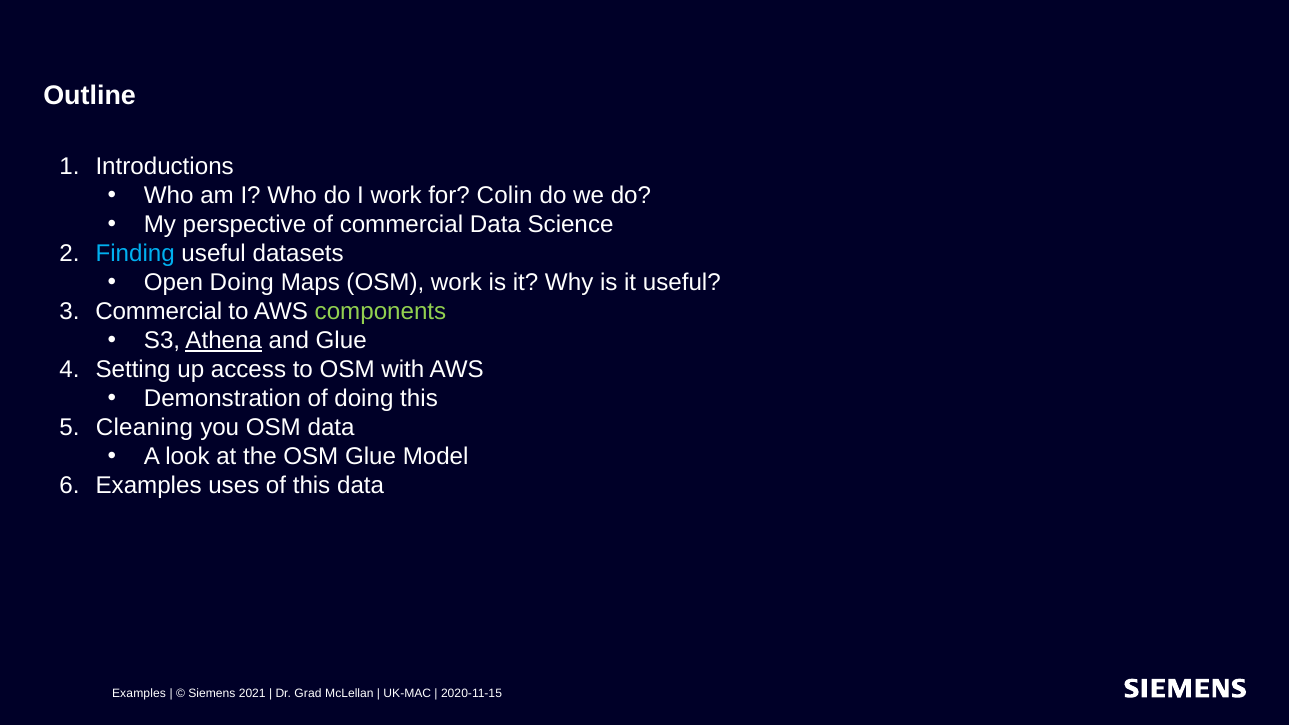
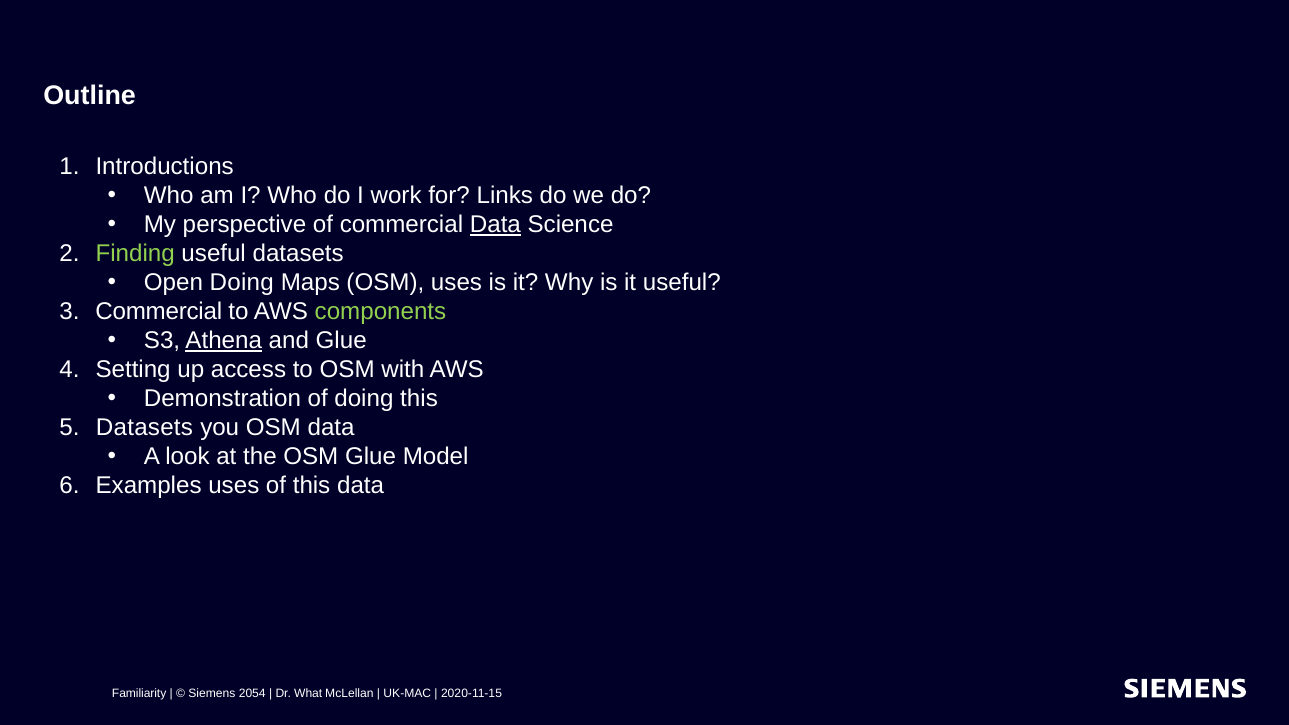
Colin: Colin -> Links
Data at (495, 224) underline: none -> present
Finding colour: light blue -> light green
OSM work: work -> uses
Cleaning at (144, 427): Cleaning -> Datasets
Examples at (139, 694): Examples -> Familiarity
2021: 2021 -> 2054
Grad: Grad -> What
